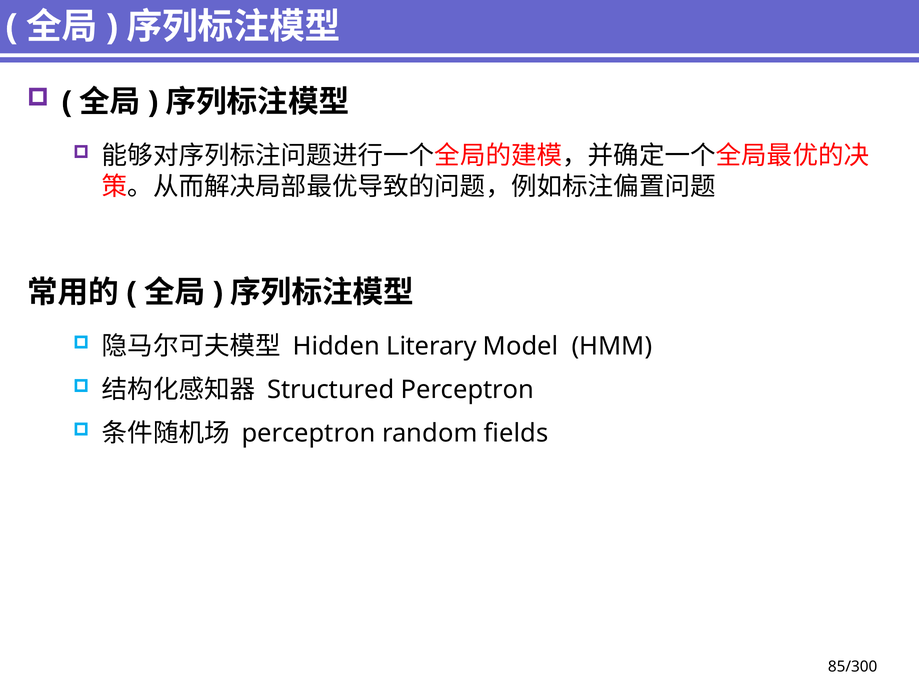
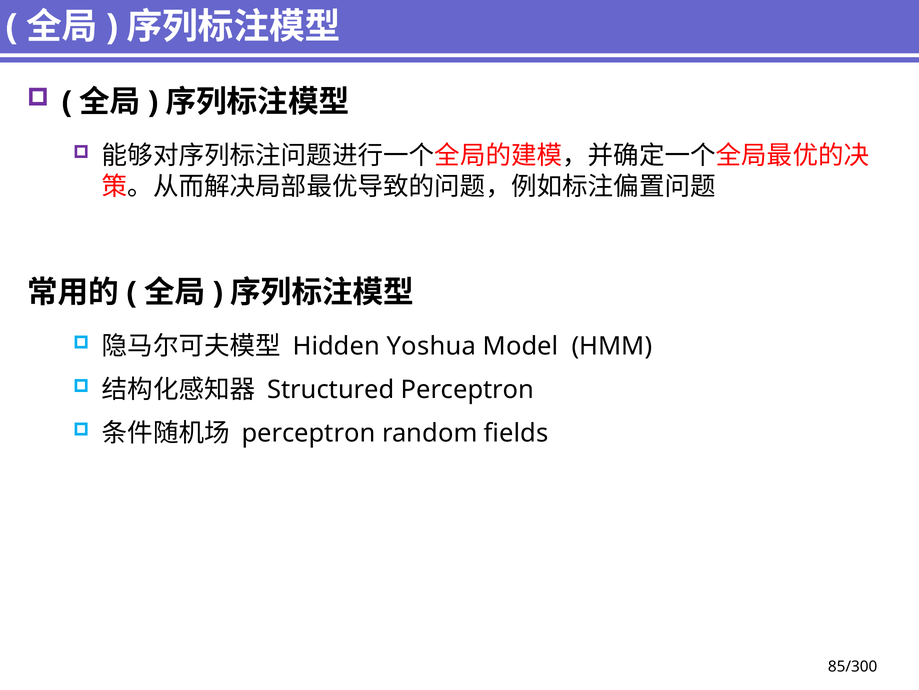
Literary: Literary -> Yoshua
